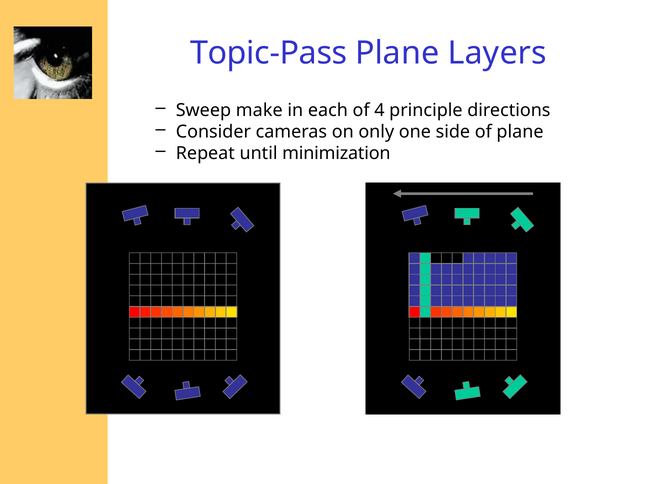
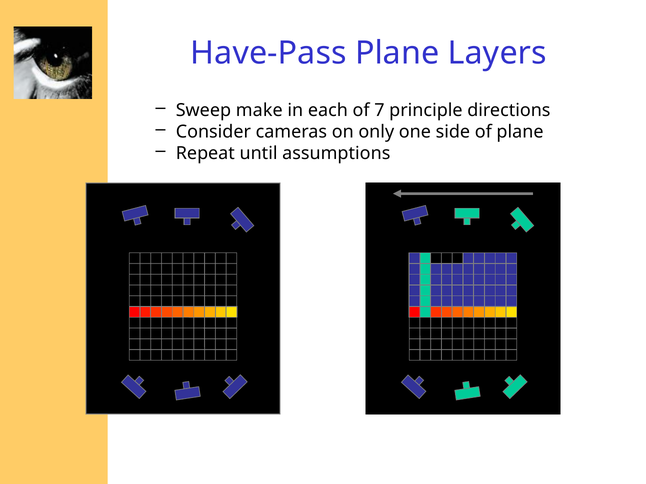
Topic-Pass: Topic-Pass -> Have-Pass
4: 4 -> 7
minimization: minimization -> assumptions
